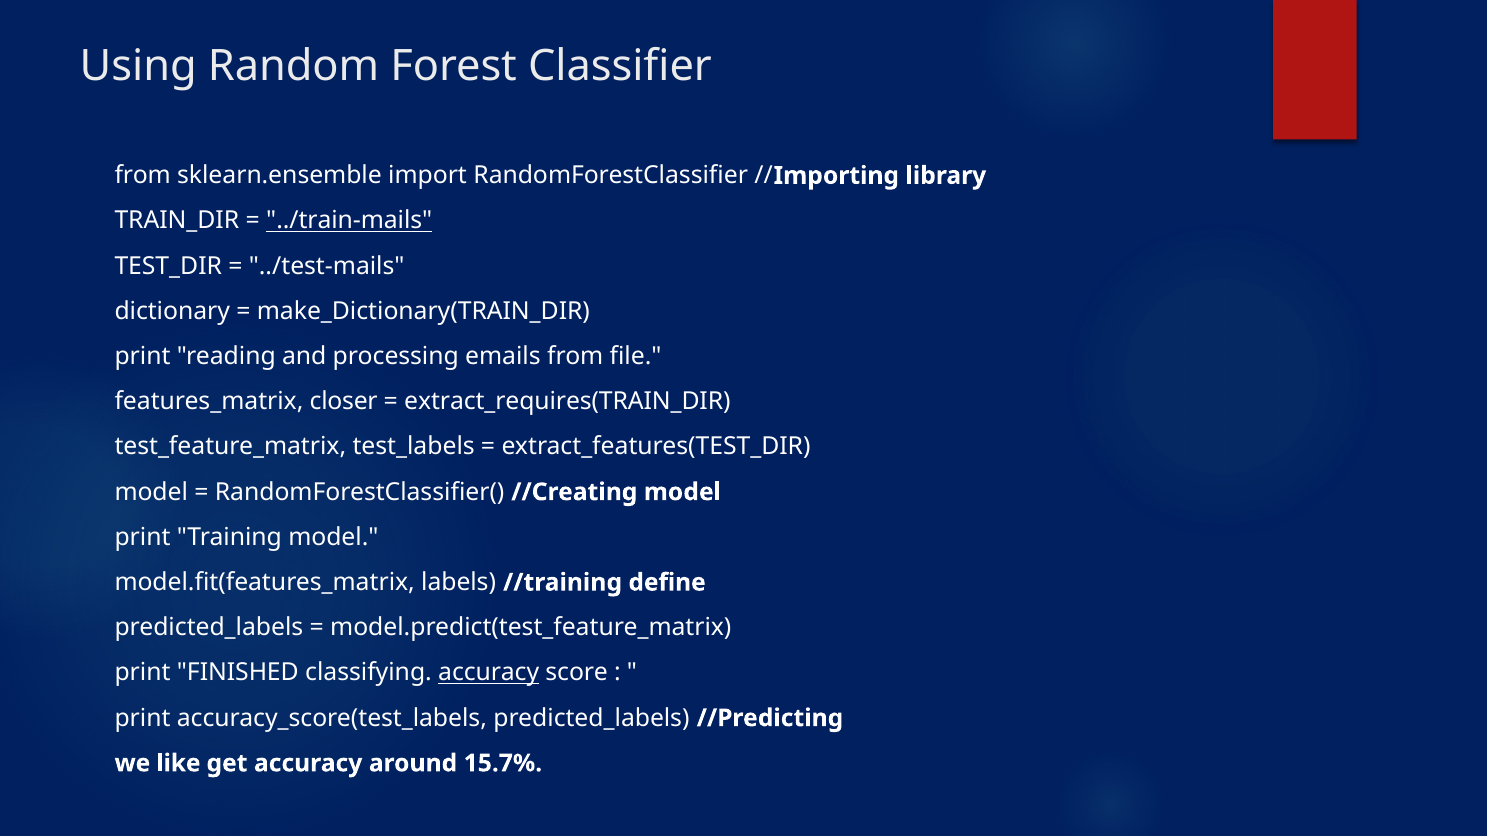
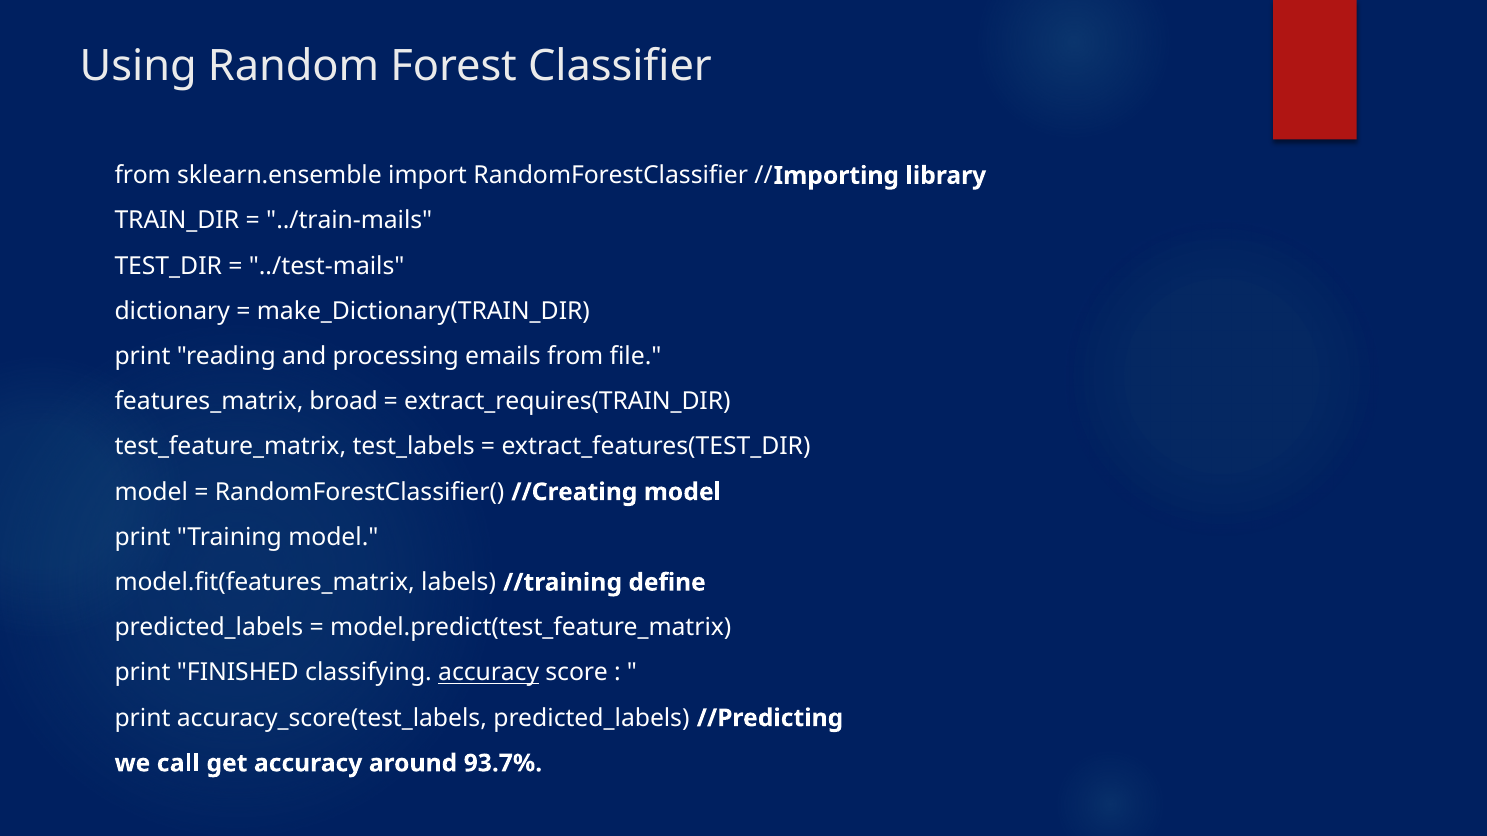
../train-mails underline: present -> none
closer: closer -> broad
like: like -> call
15.7%: 15.7% -> 93.7%
